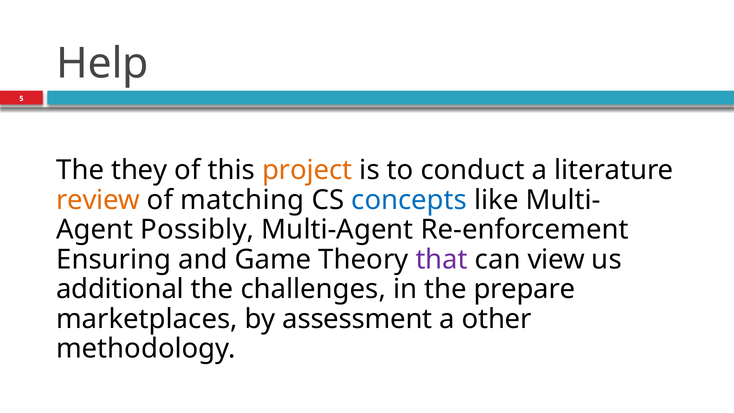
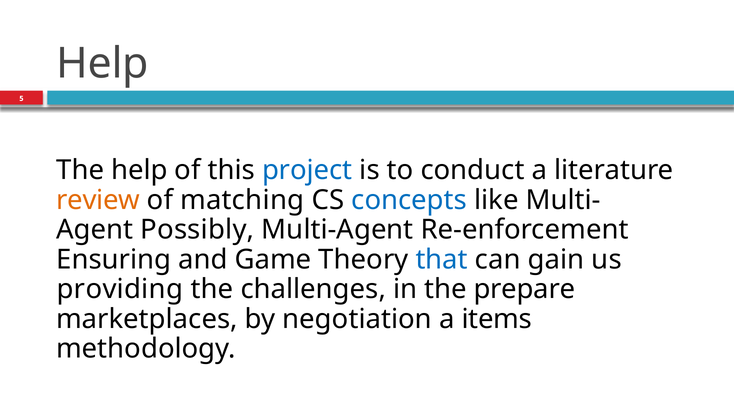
The they: they -> help
project colour: orange -> blue
that colour: purple -> blue
view: view -> gain
additional: additional -> providing
assessment: assessment -> negotiation
other: other -> items
